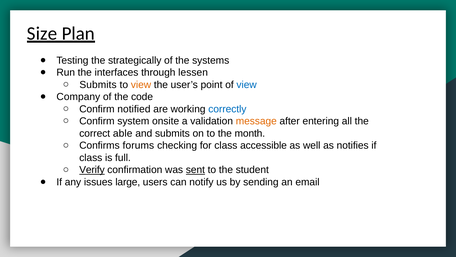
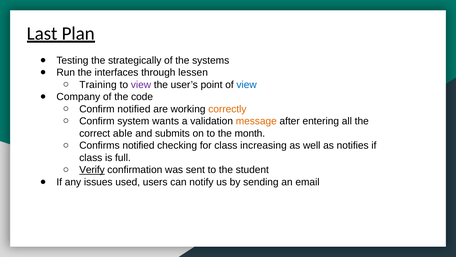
Size: Size -> Last
Submits at (98, 85): Submits -> Training
view at (141, 85) colour: orange -> purple
correctly colour: blue -> orange
onsite: onsite -> wants
Confirms forums: forums -> notified
accessible: accessible -> increasing
sent underline: present -> none
large: large -> used
